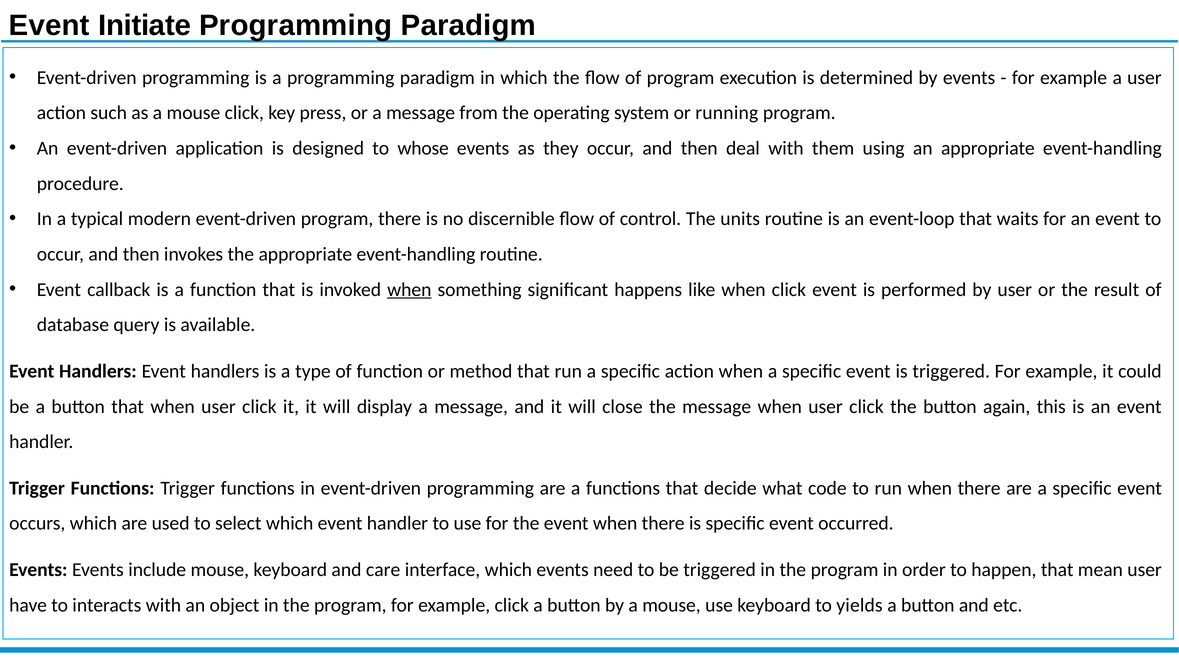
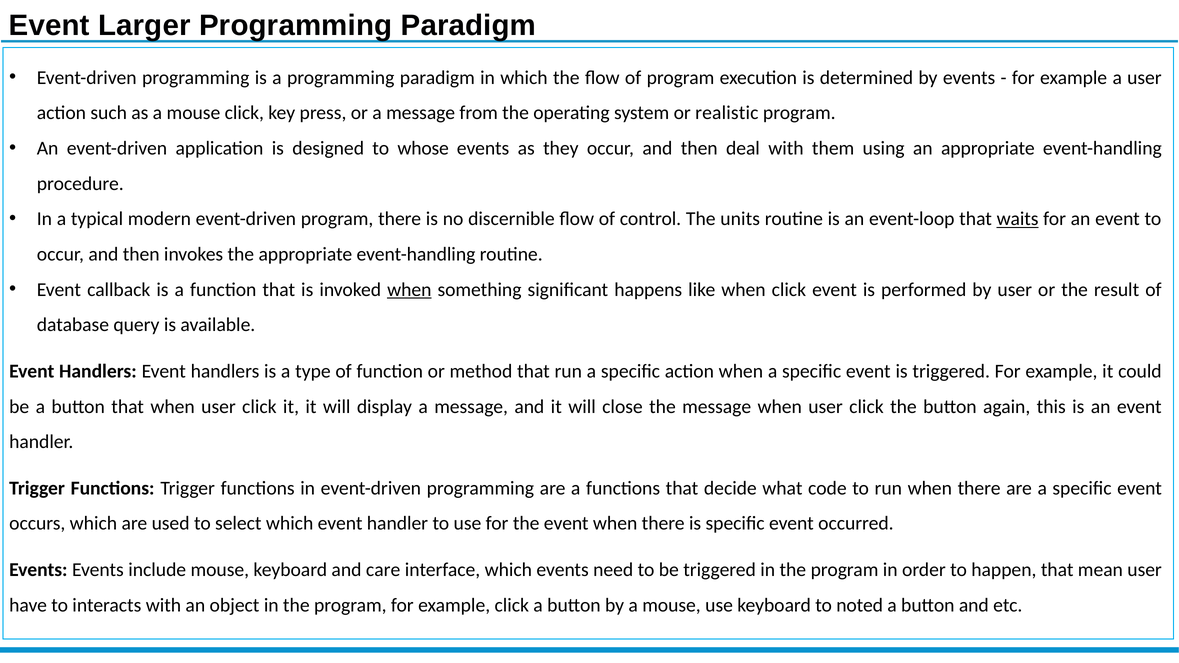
Initiate: Initiate -> Larger
running: running -> realistic
waits underline: none -> present
yields: yields -> noted
